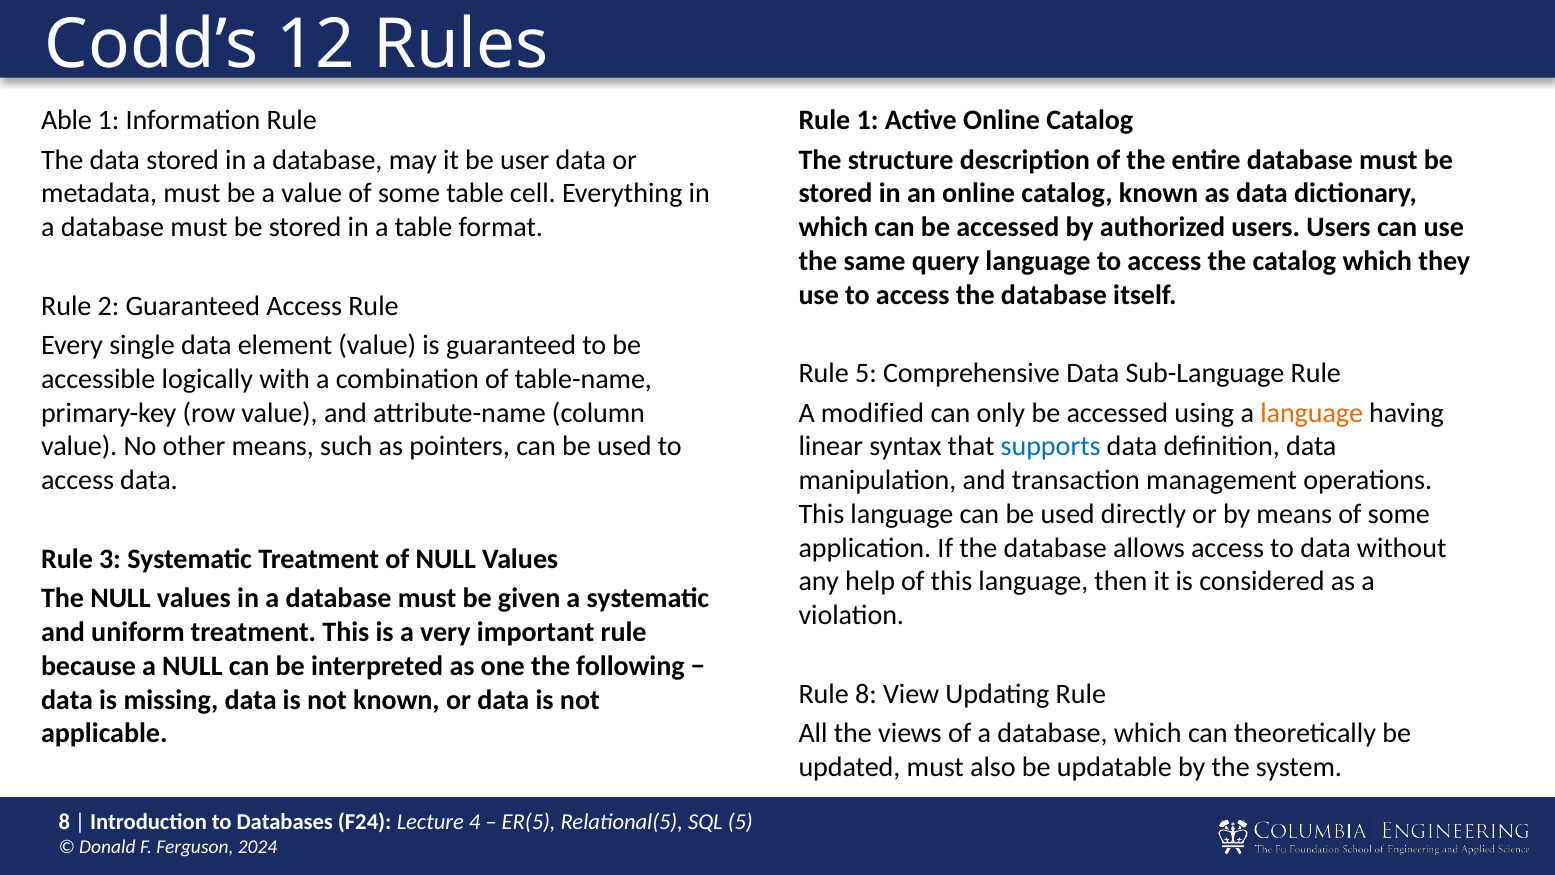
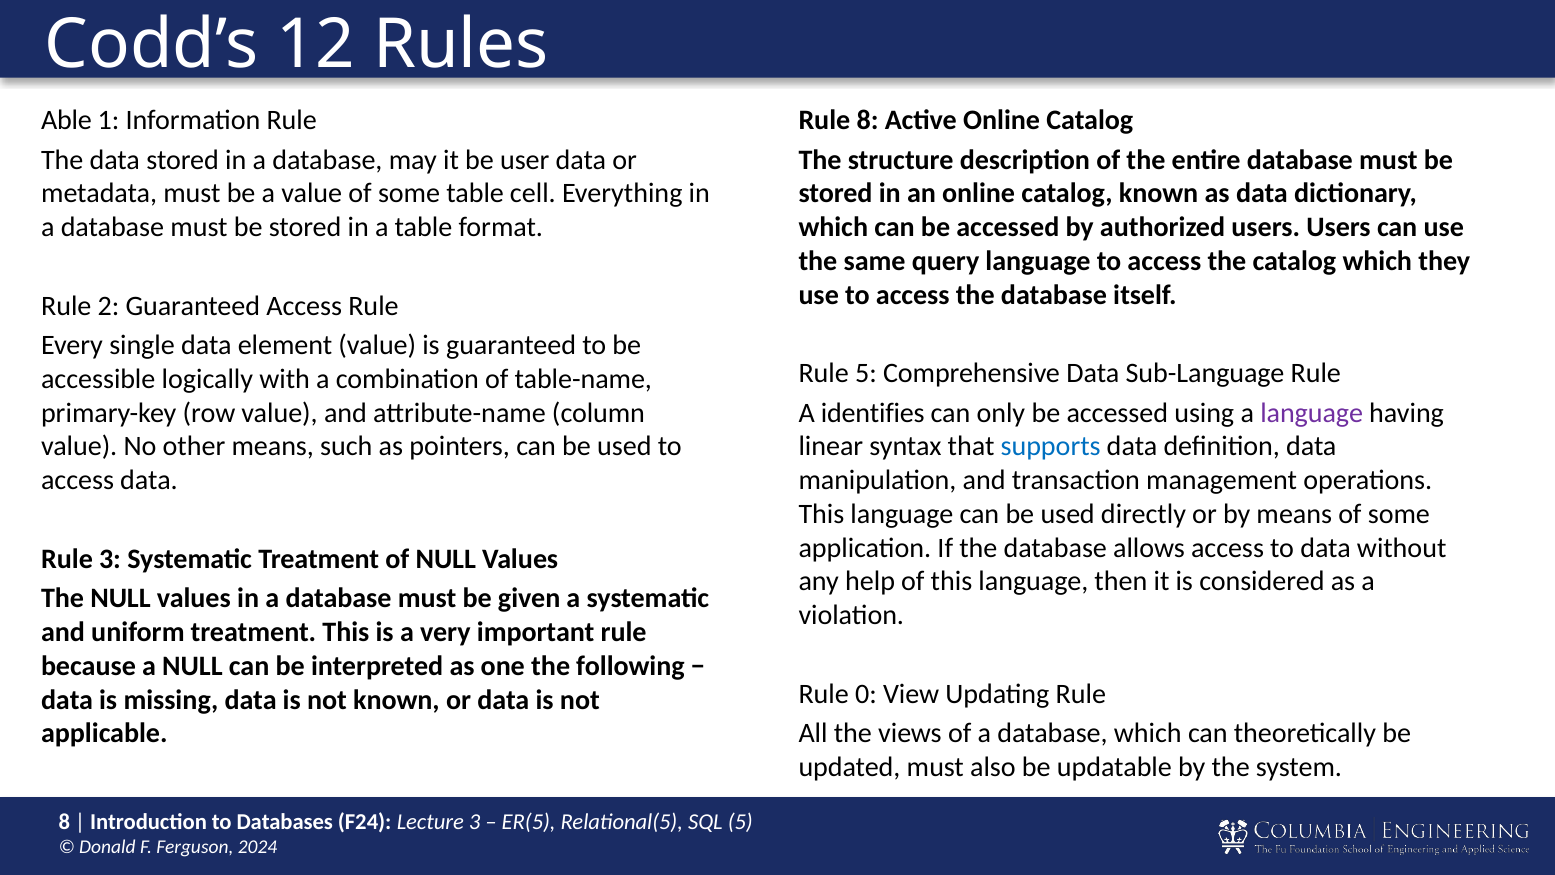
Rule 1: 1 -> 8
modified: modified -> identifies
language at (1312, 413) colour: orange -> purple
Rule 8: 8 -> 0
4 at (475, 821): 4 -> 3
